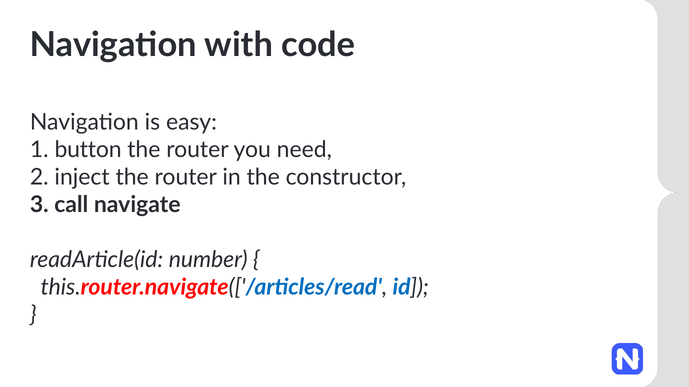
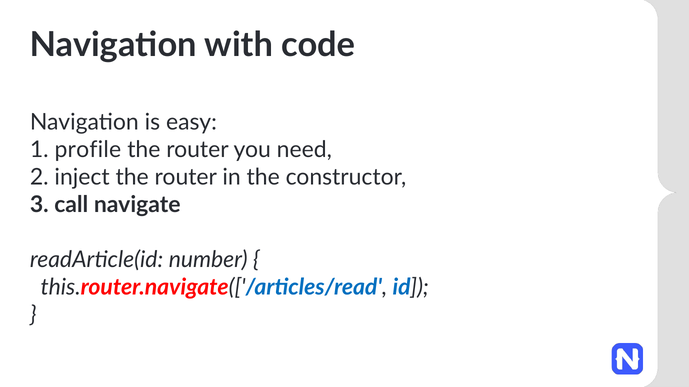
button: button -> profile
